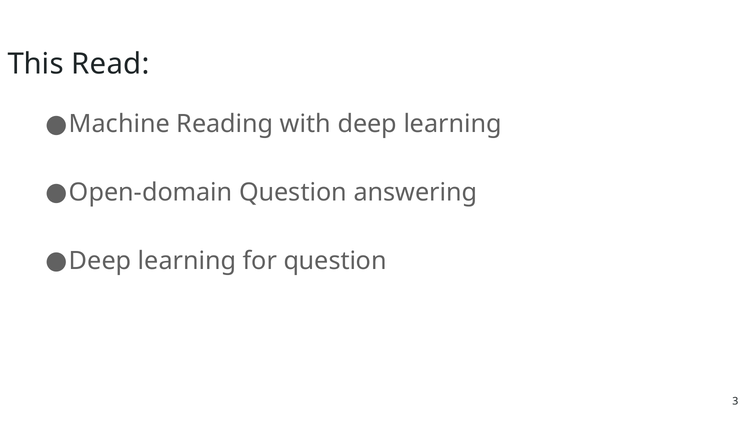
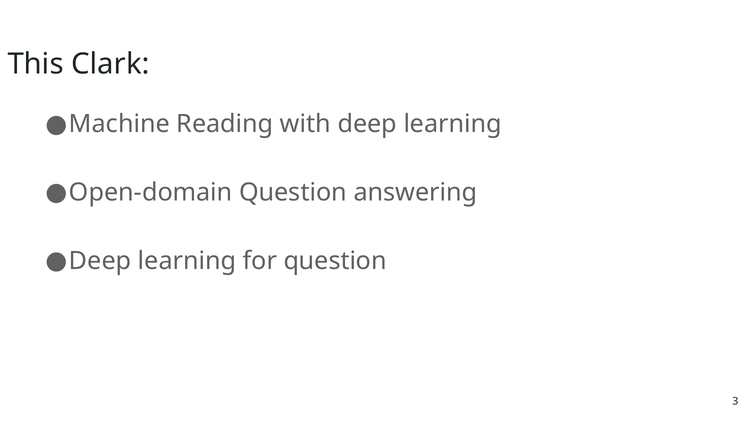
Read: Read -> Clark
